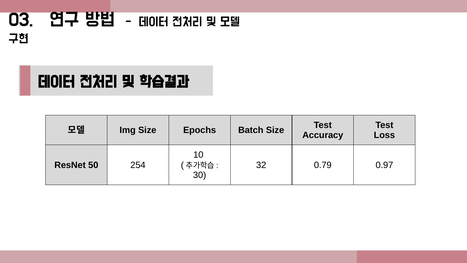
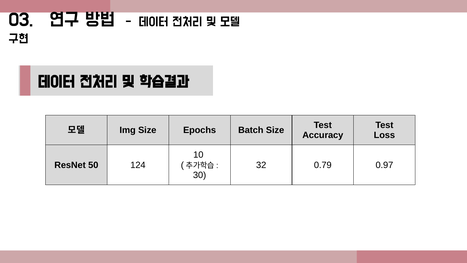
254: 254 -> 124
